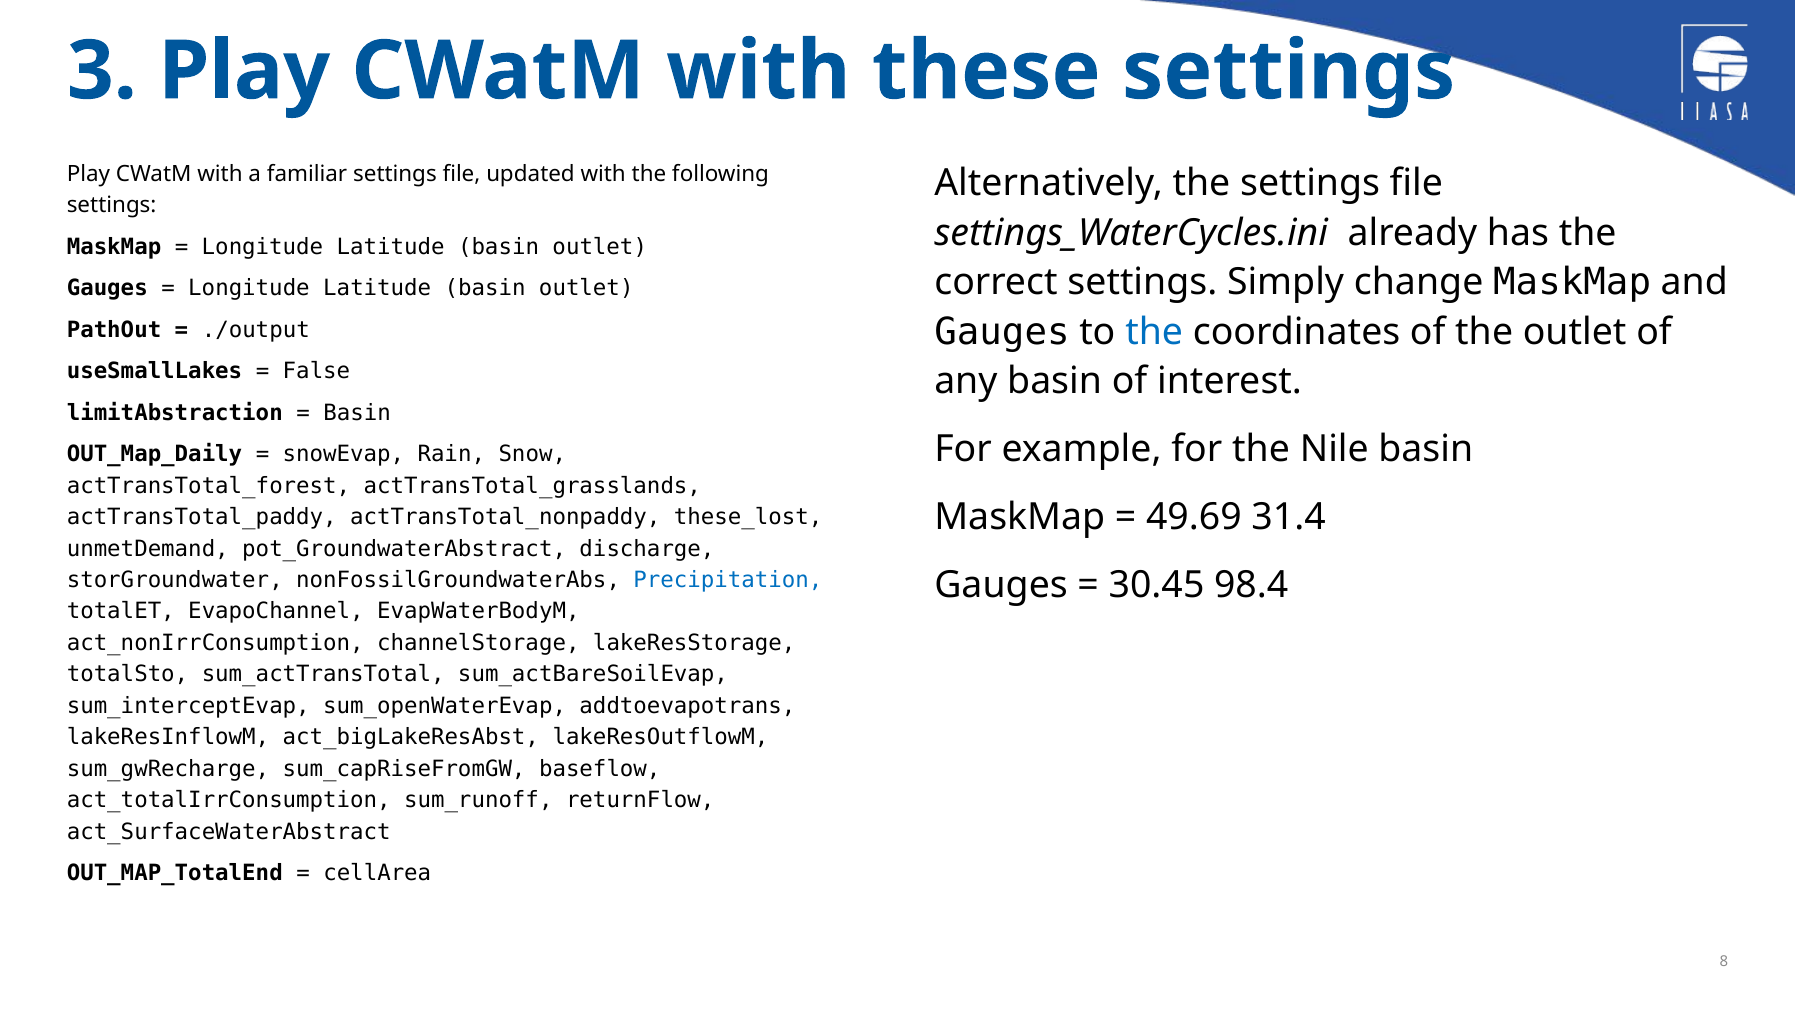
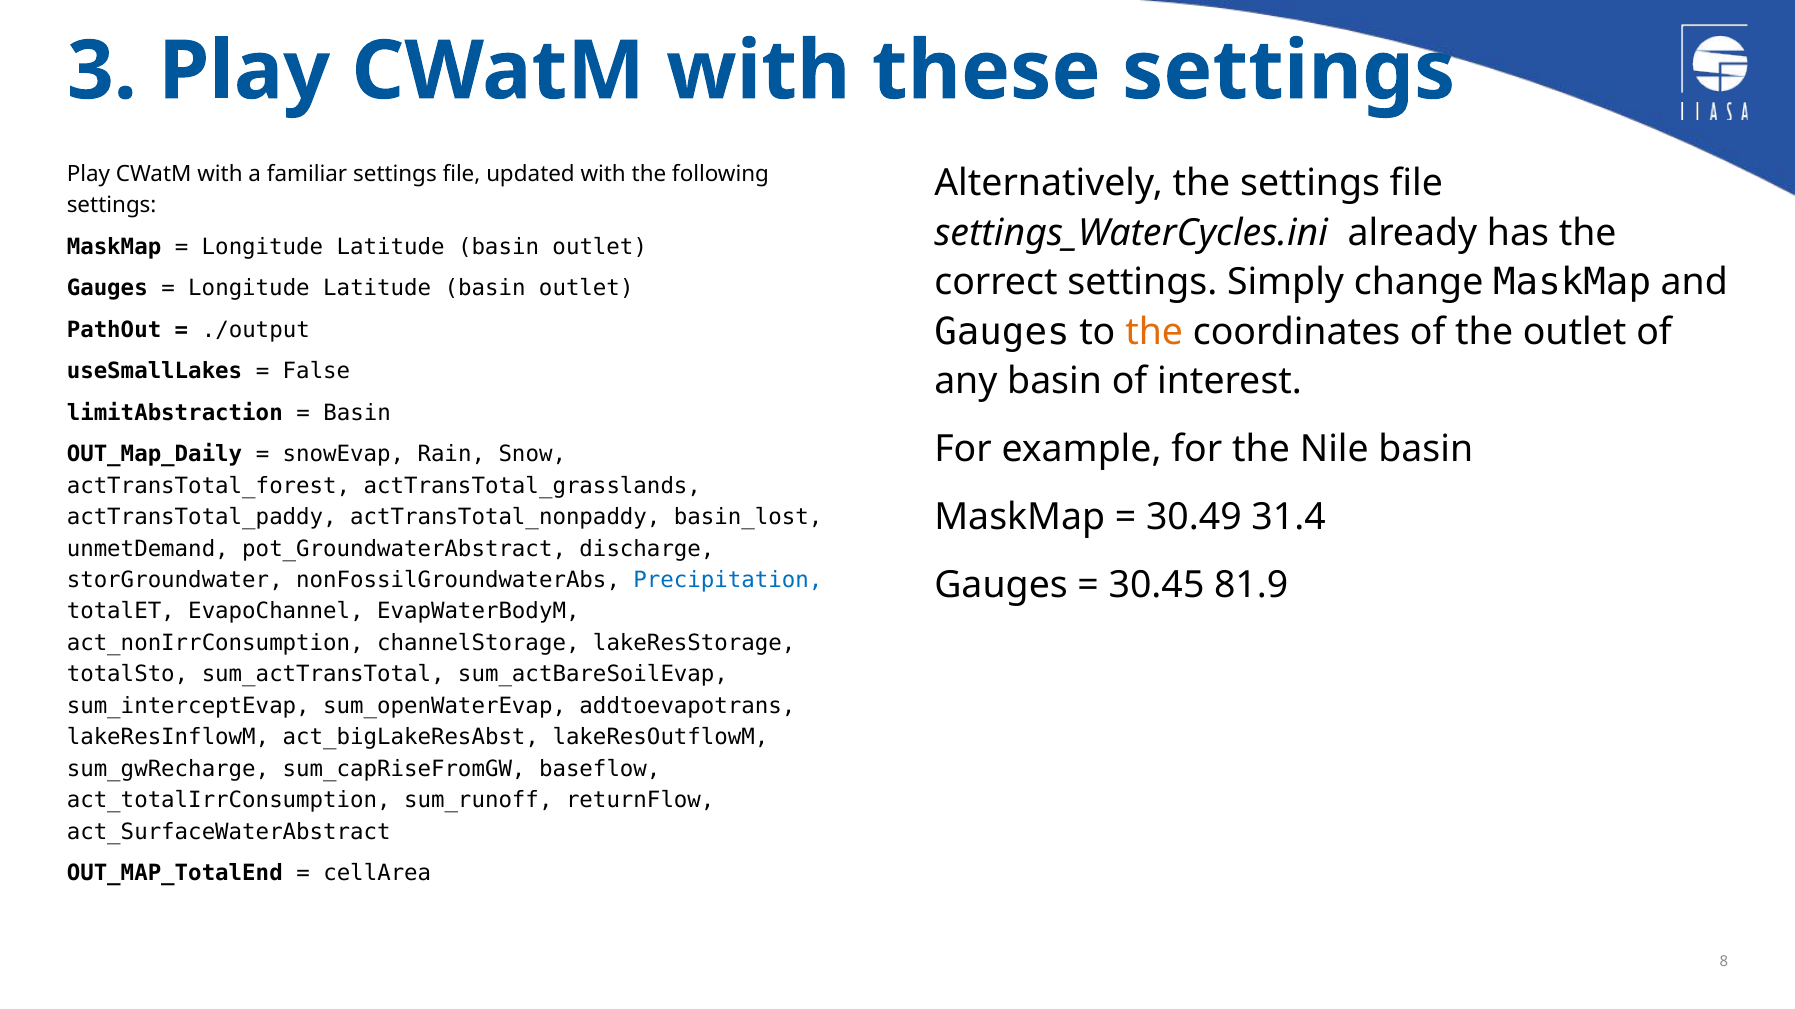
the at (1154, 332) colour: blue -> orange
49.69: 49.69 -> 30.49
these_lost: these_lost -> basin_lost
98.4: 98.4 -> 81.9
